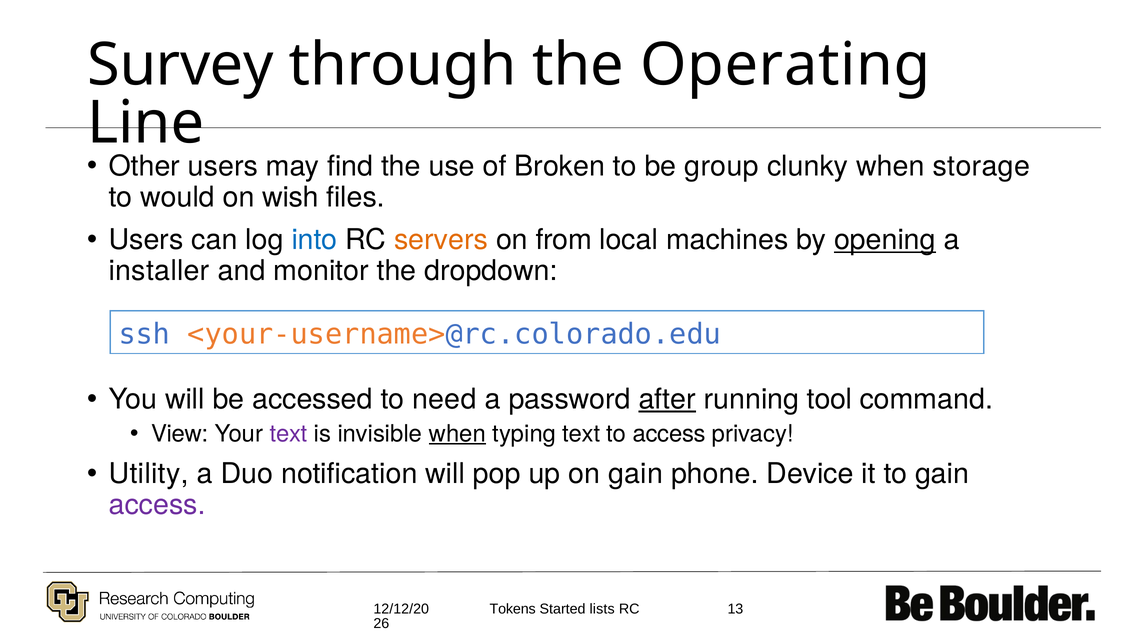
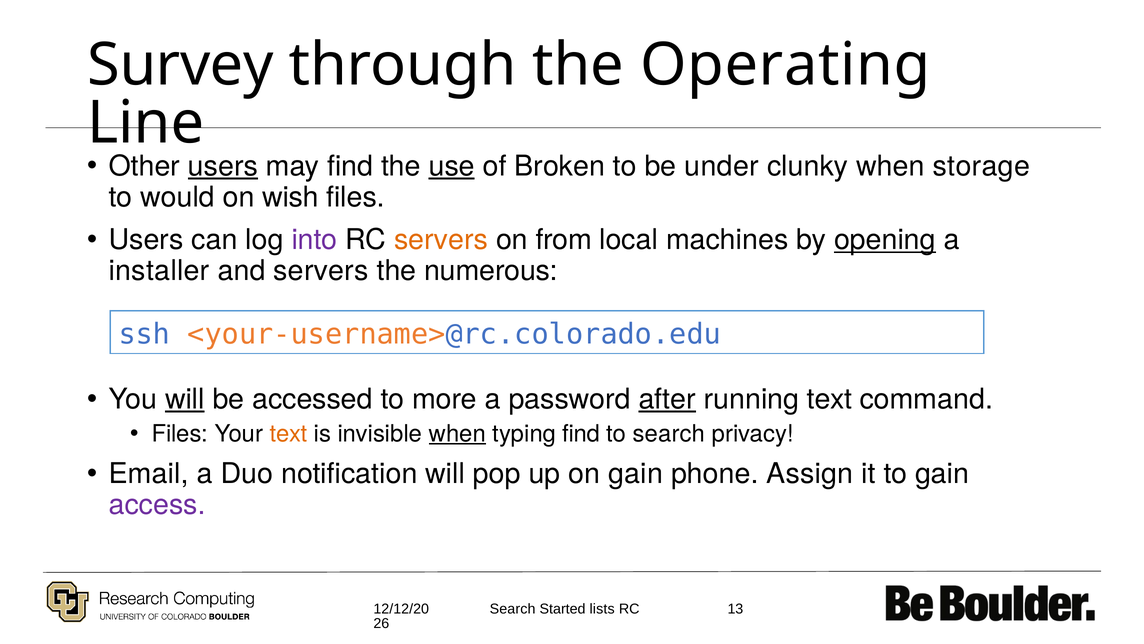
users at (223, 166) underline: none -> present
use underline: none -> present
group: group -> under
into colour: blue -> purple
and monitor: monitor -> servers
dropdown: dropdown -> numerous
will at (185, 399) underline: none -> present
need: need -> more
running tool: tool -> text
View at (180, 433): View -> Files
text at (289, 433) colour: purple -> orange
typing text: text -> find
to access: access -> search
Utility: Utility -> Email
Device: Device -> Assign
Tokens at (513, 609): Tokens -> Search
